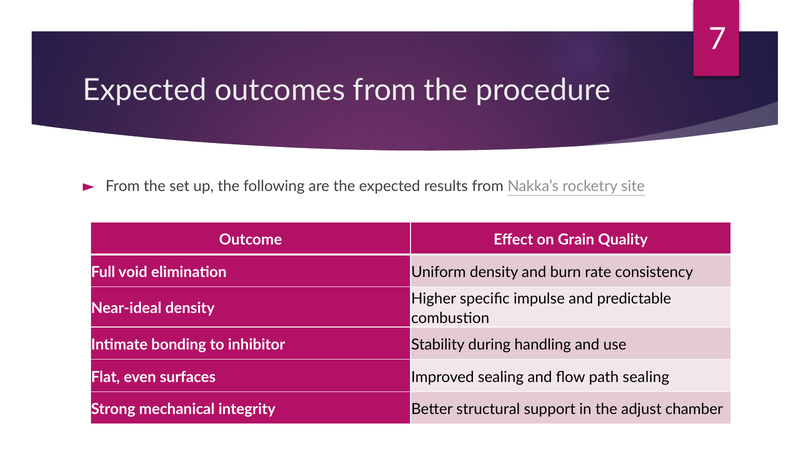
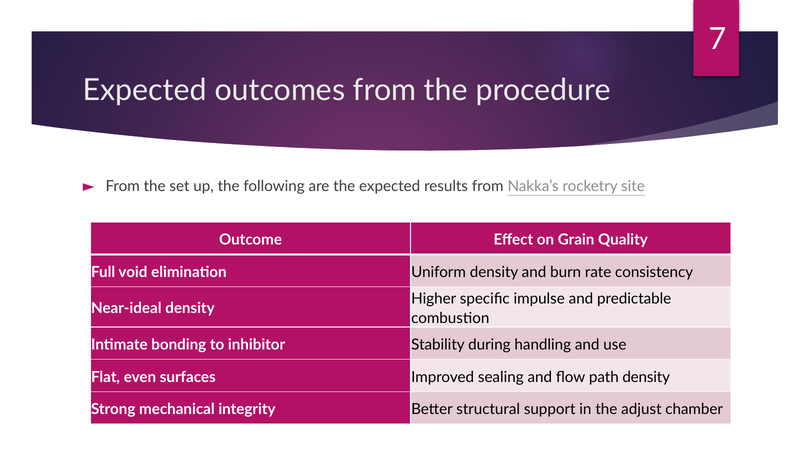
path sealing: sealing -> density
